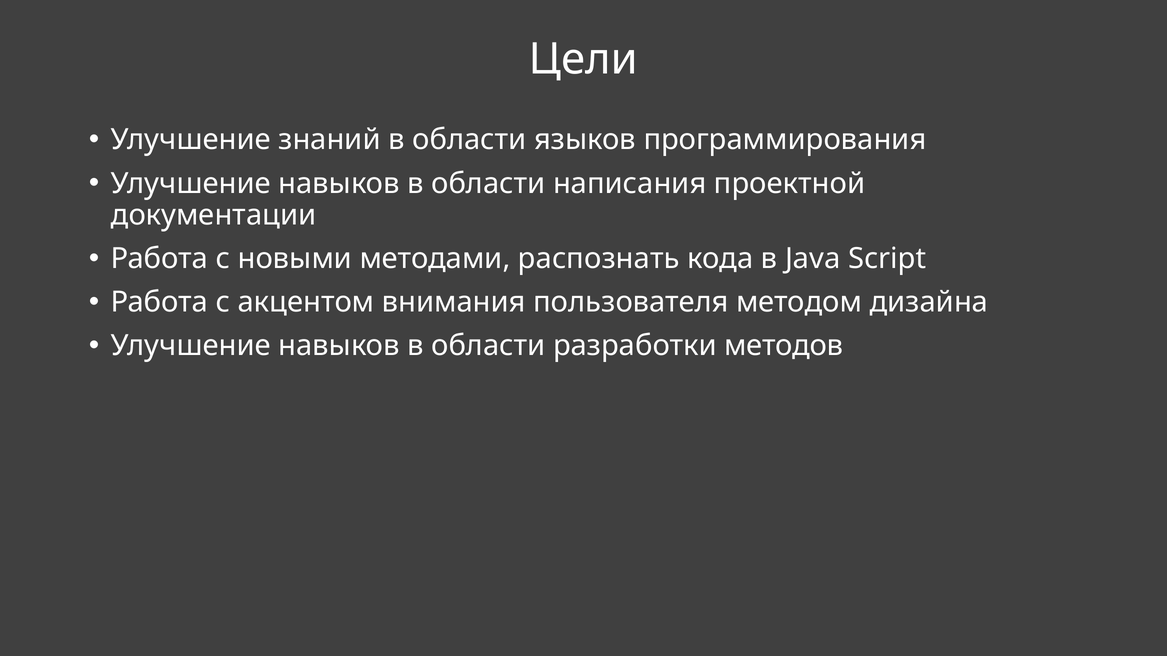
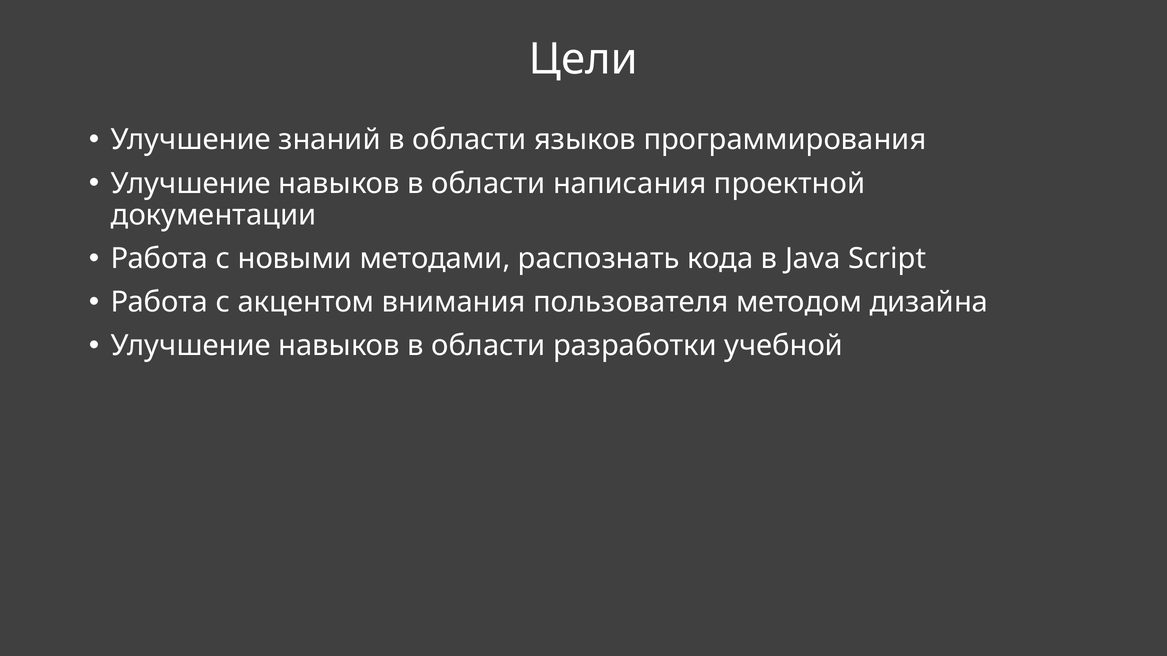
методов: методов -> учебной
